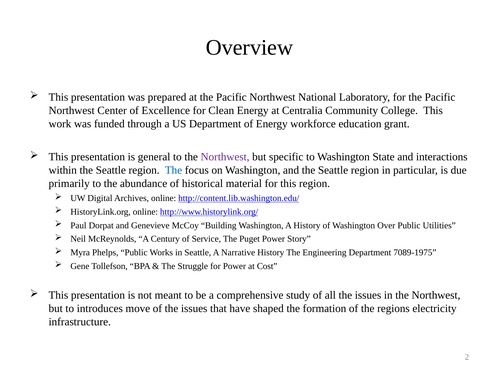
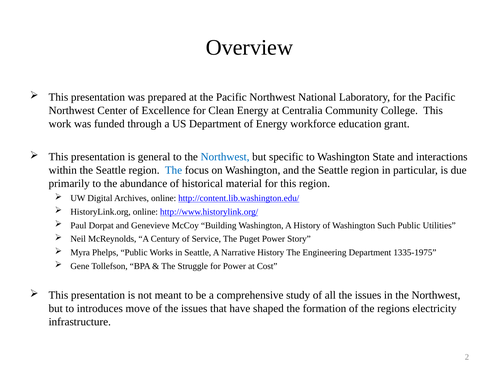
Northwest at (225, 157) colour: purple -> blue
Over: Over -> Such
7089-1975: 7089-1975 -> 1335-1975
